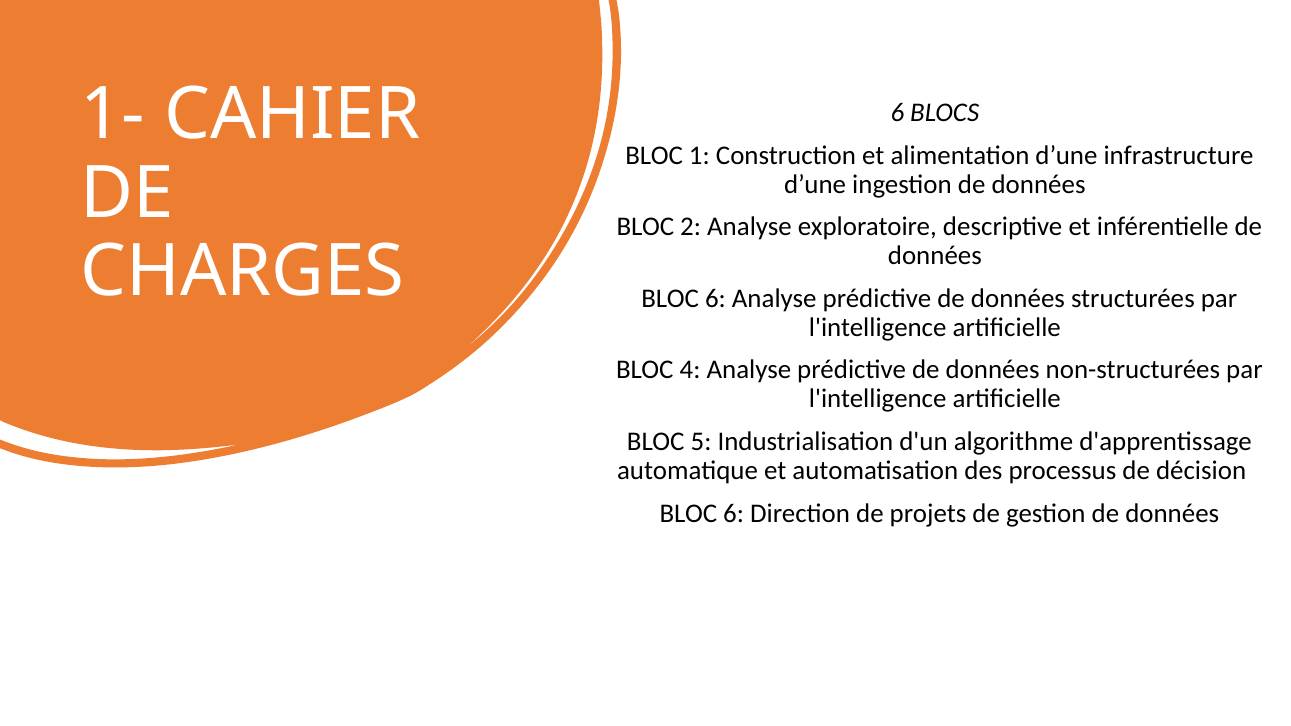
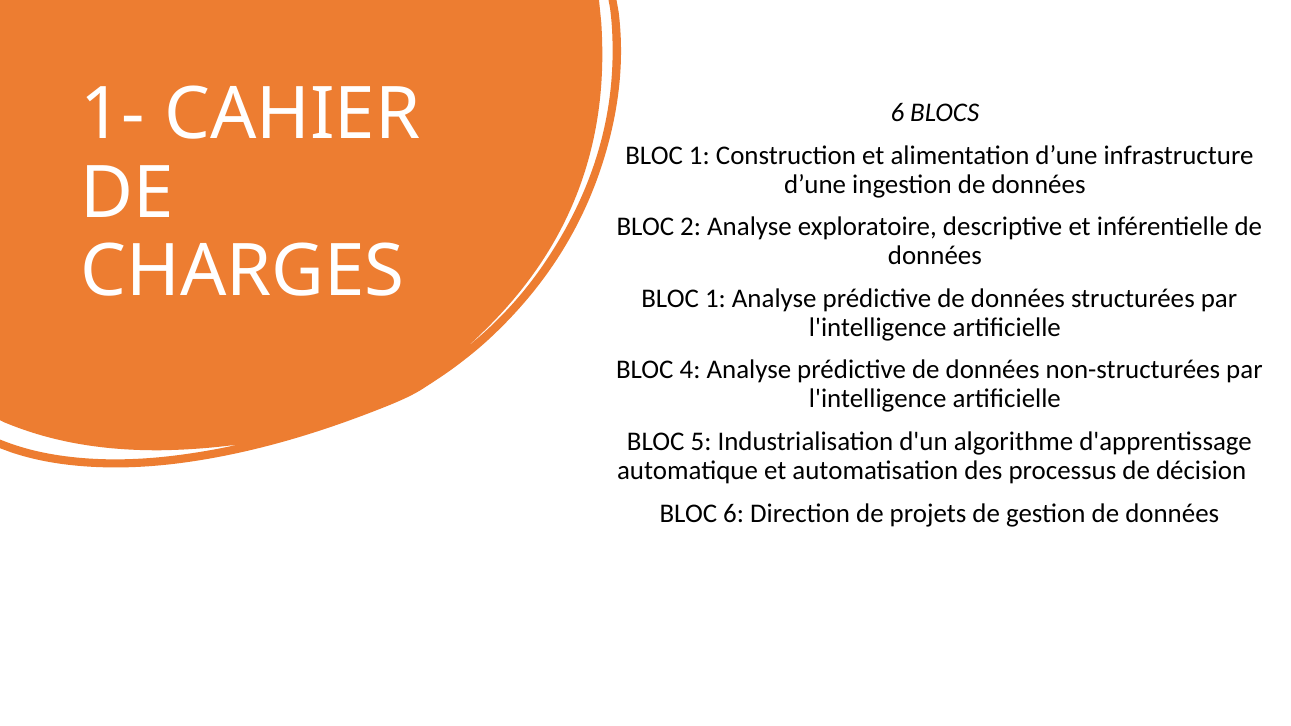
6 at (715, 298): 6 -> 1
